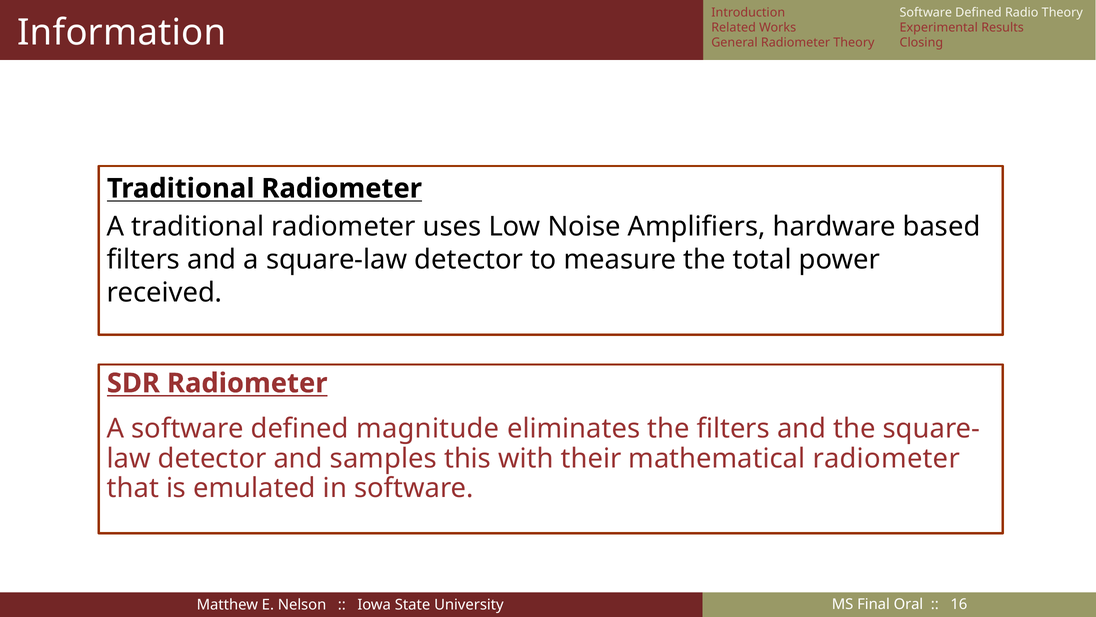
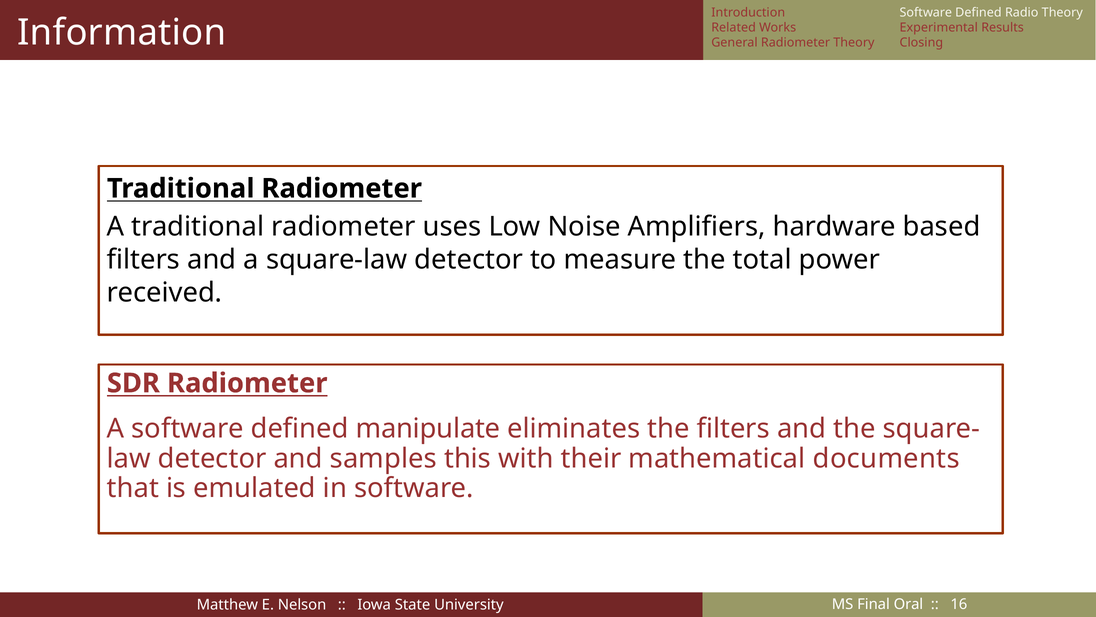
magnitude: magnitude -> manipulate
mathematical radiometer: radiometer -> documents
